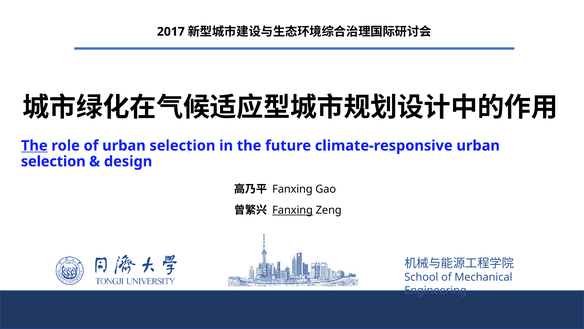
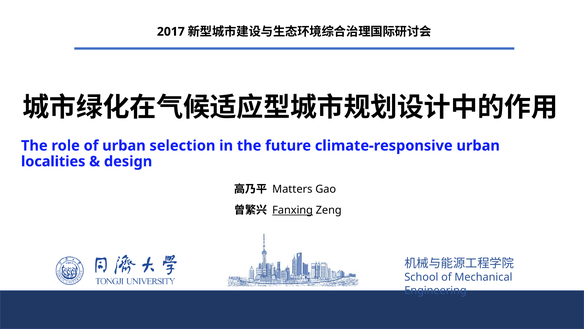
The at (34, 145) underline: present -> none
selection at (53, 161): selection -> localities
Fanxing at (292, 189): Fanxing -> Matters
